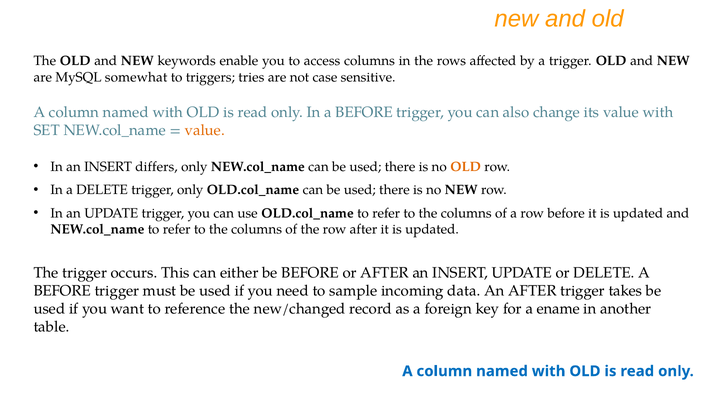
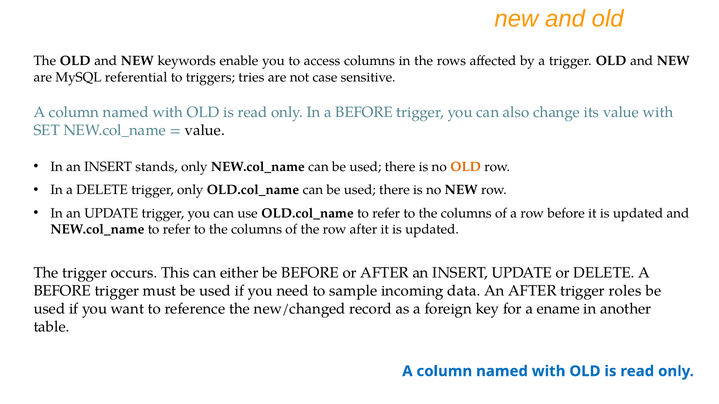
somewhat: somewhat -> referential
value at (205, 130) colour: orange -> black
differs: differs -> stands
takes: takes -> roles
